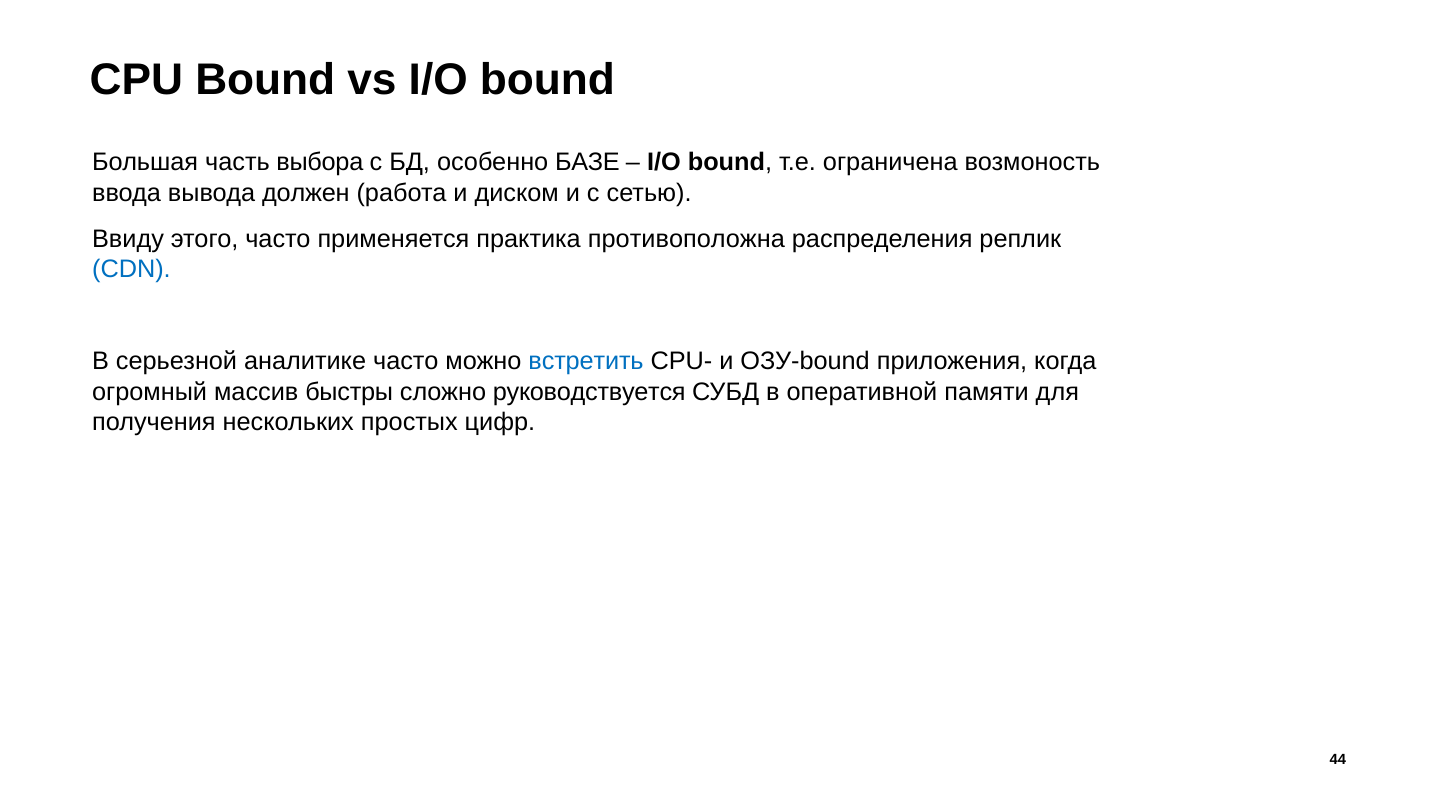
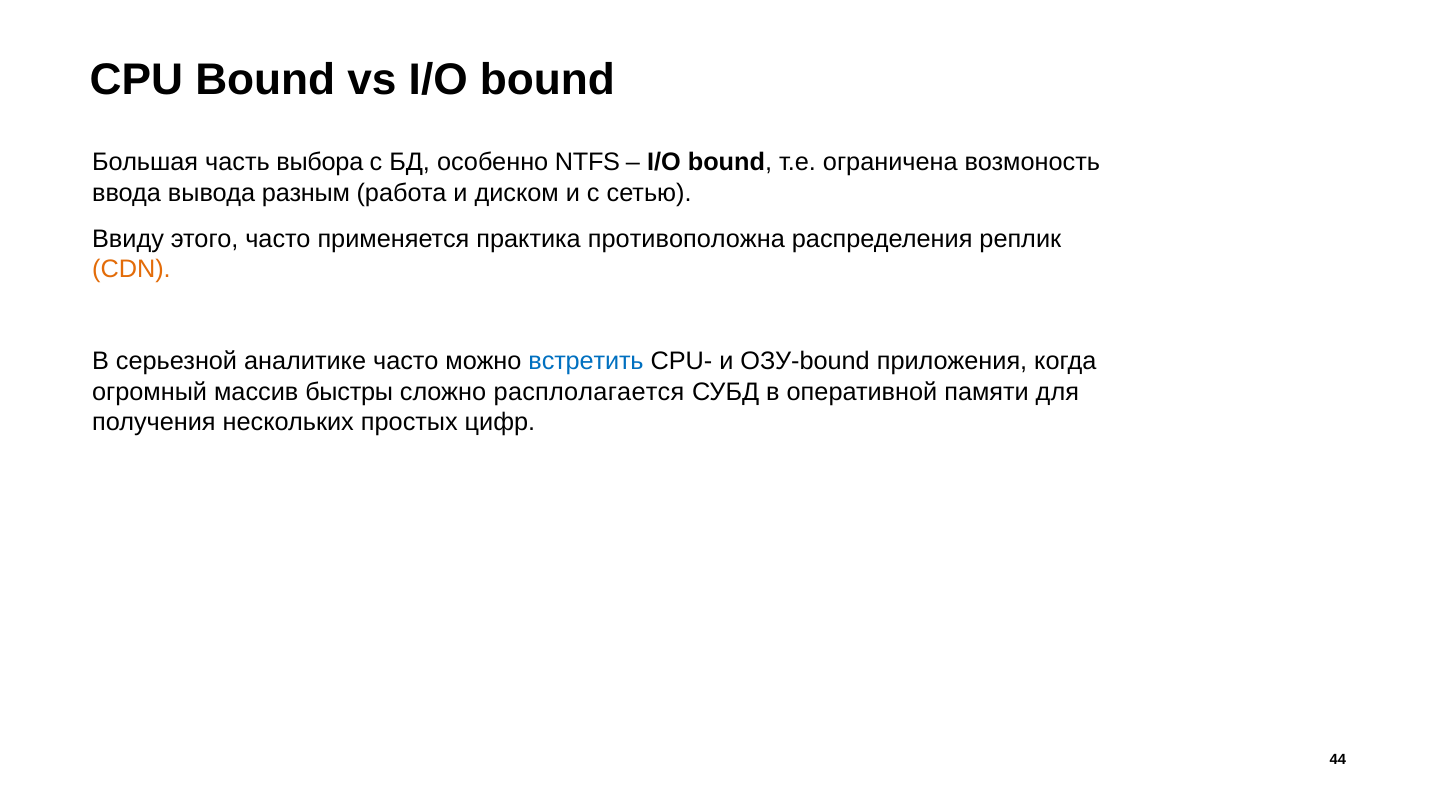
БАЗЕ: БАЗЕ -> NTFS
должен: должен -> разным
CDN colour: blue -> orange
руководствуется: руководствуется -> расплолагается
